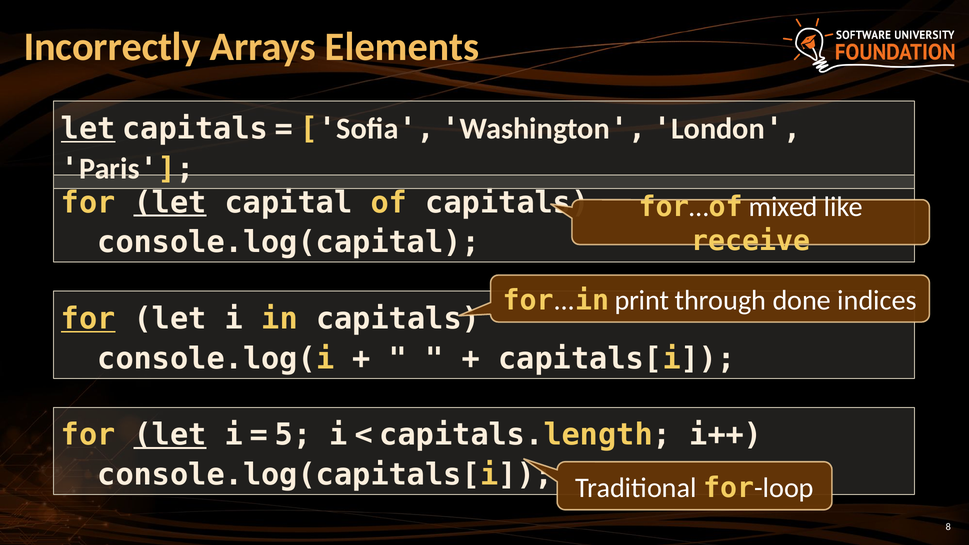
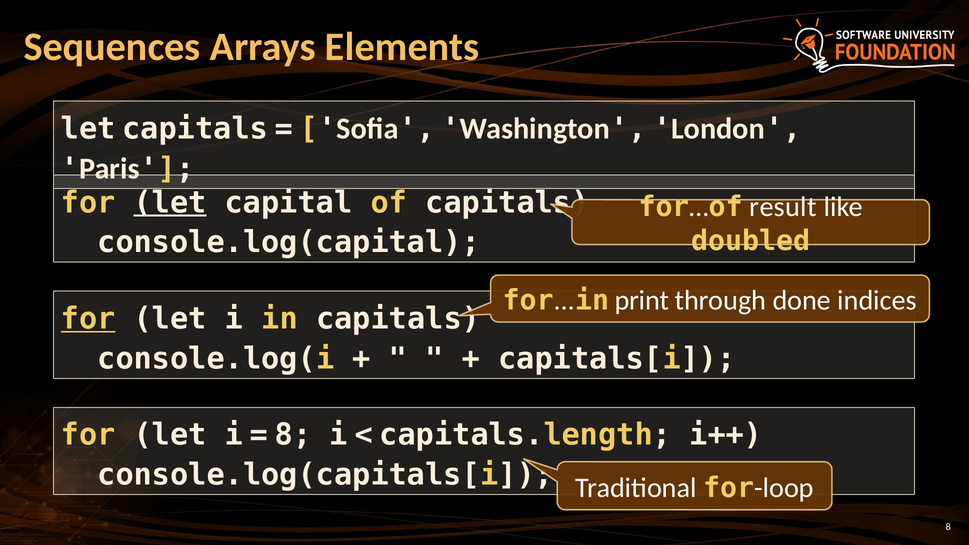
Incorrectly: Incorrectly -> Sequences
let at (88, 129) underline: present -> none
mixed: mixed -> result
receive: receive -> doubled
let at (170, 435) underline: present -> none
5 at (293, 435): 5 -> 8
